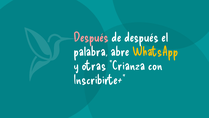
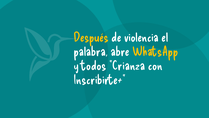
Después at (91, 37) colour: pink -> yellow
de después: después -> violencia
otras: otras -> todos
